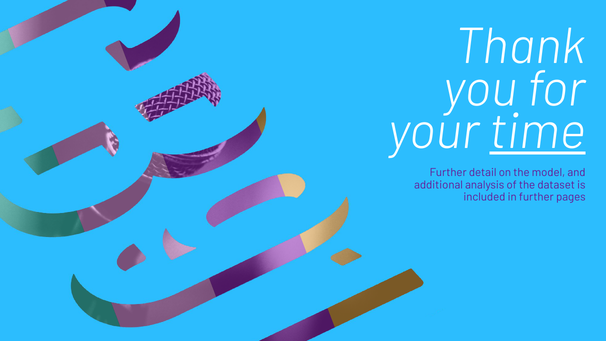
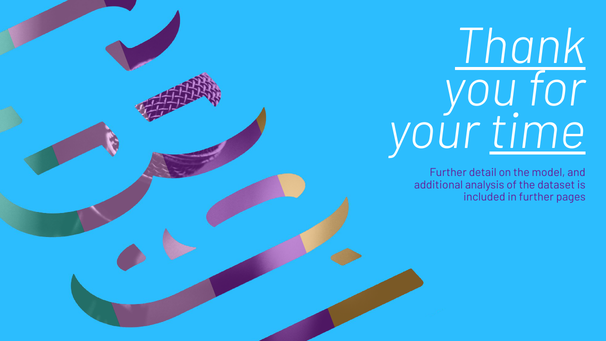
Thank underline: none -> present
